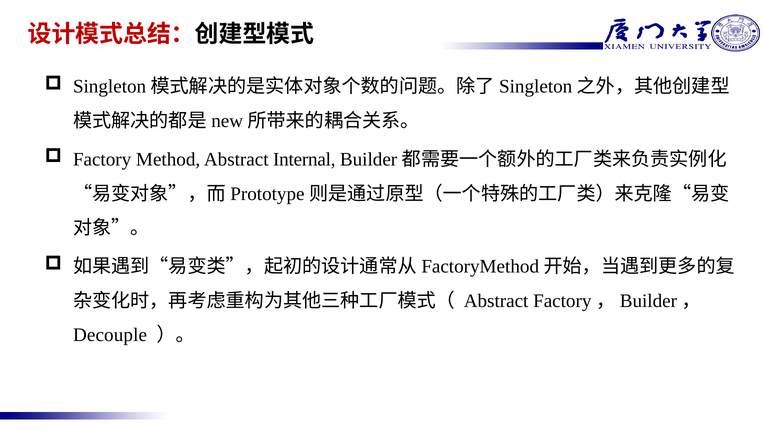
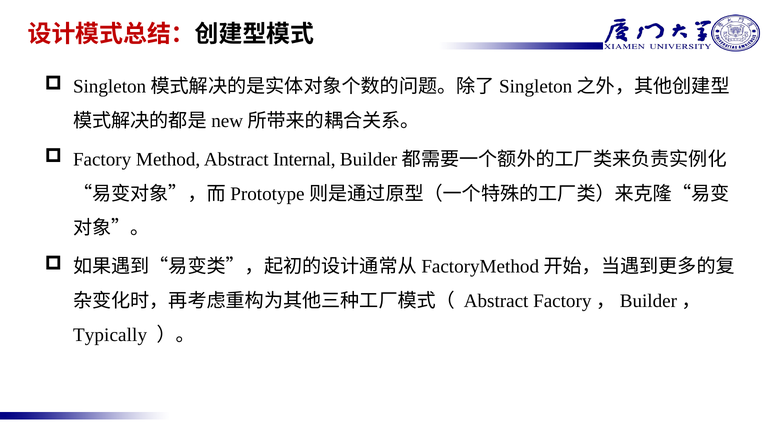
Decouple: Decouple -> Typically
